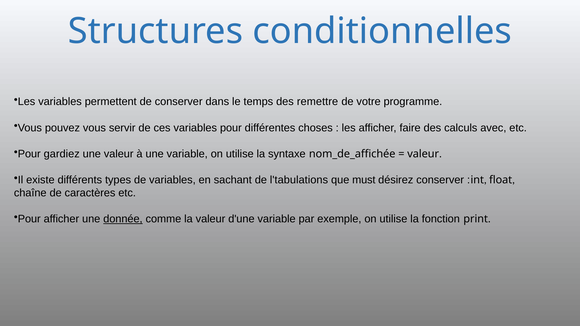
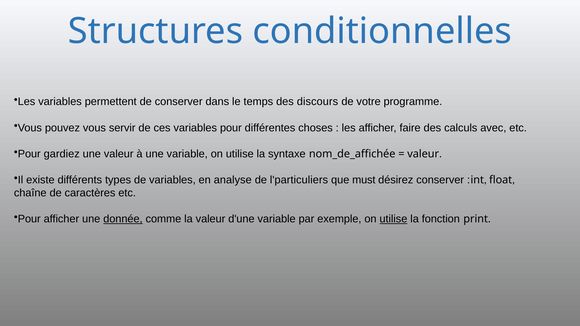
remettre: remettre -> discours
sachant: sachant -> analyse
l'tabulations: l'tabulations -> l'particuliers
utilise at (393, 219) underline: none -> present
